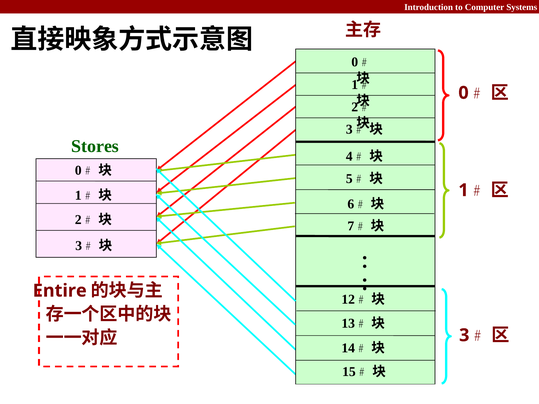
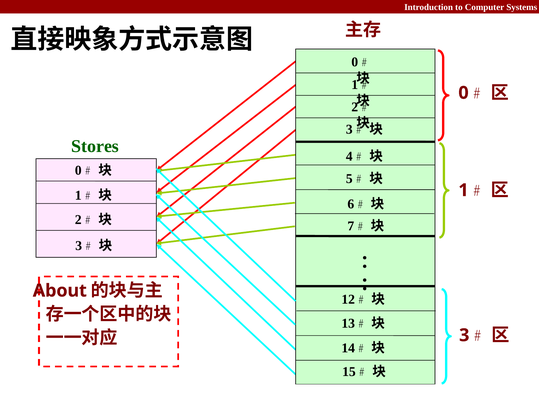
Entire: Entire -> About
